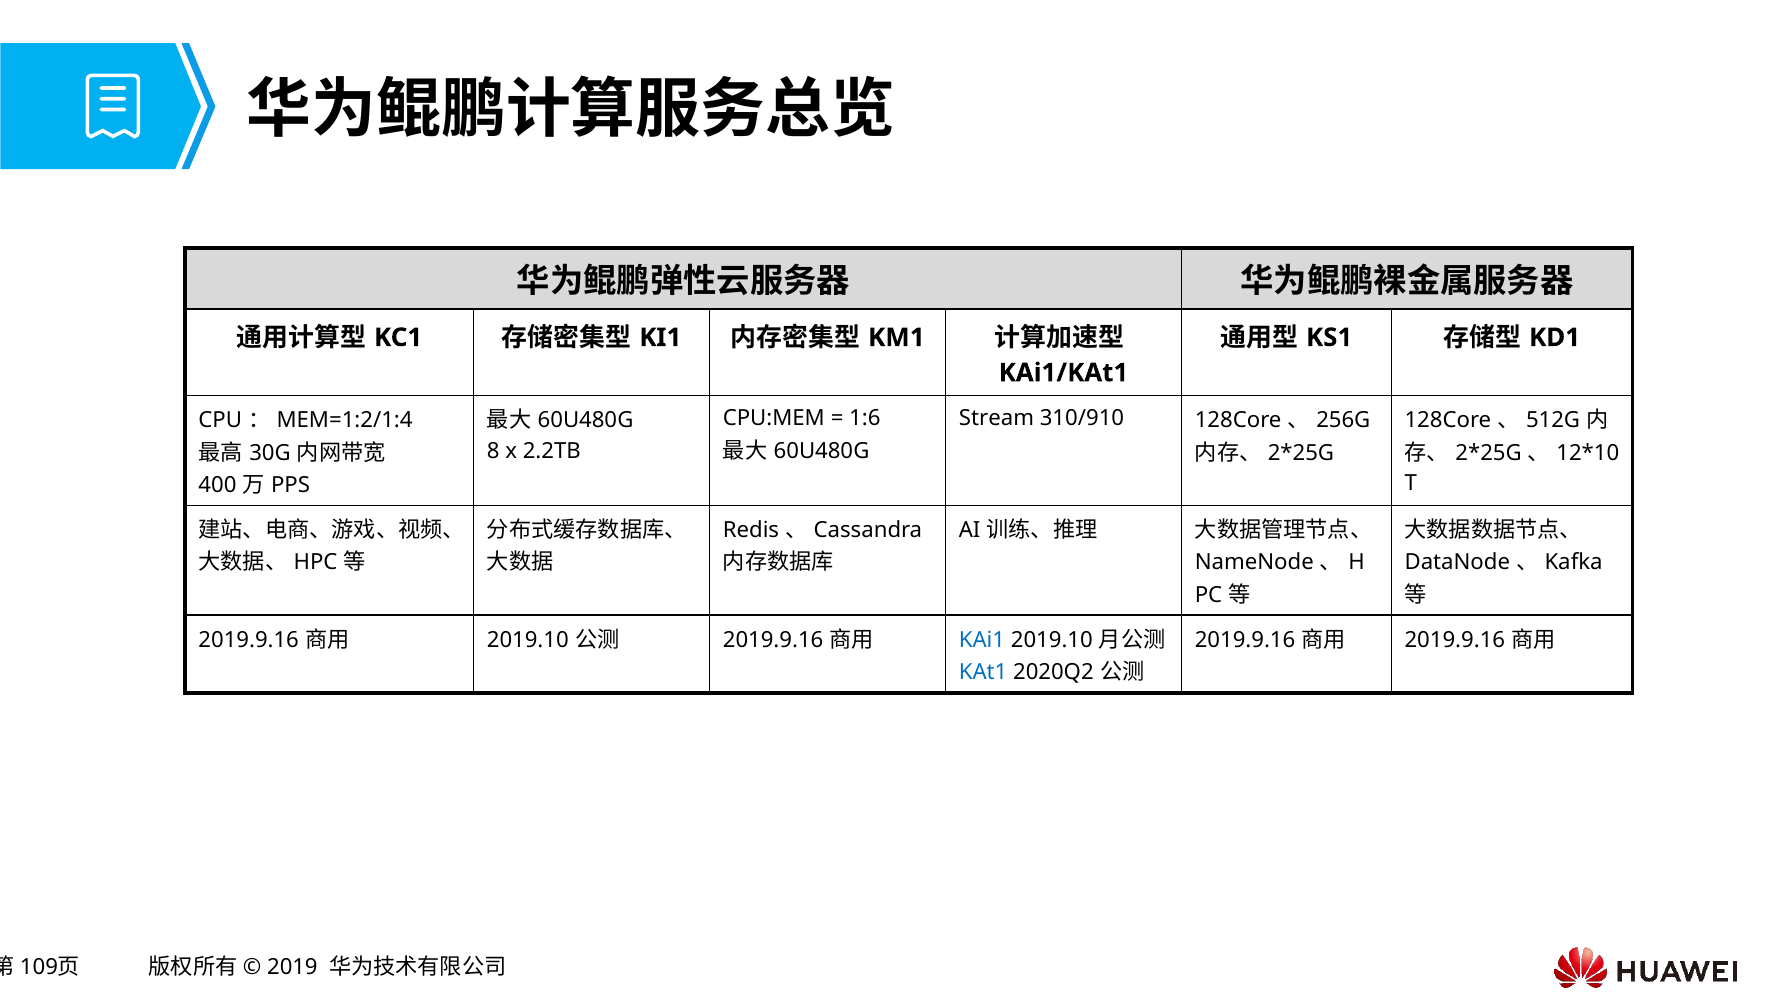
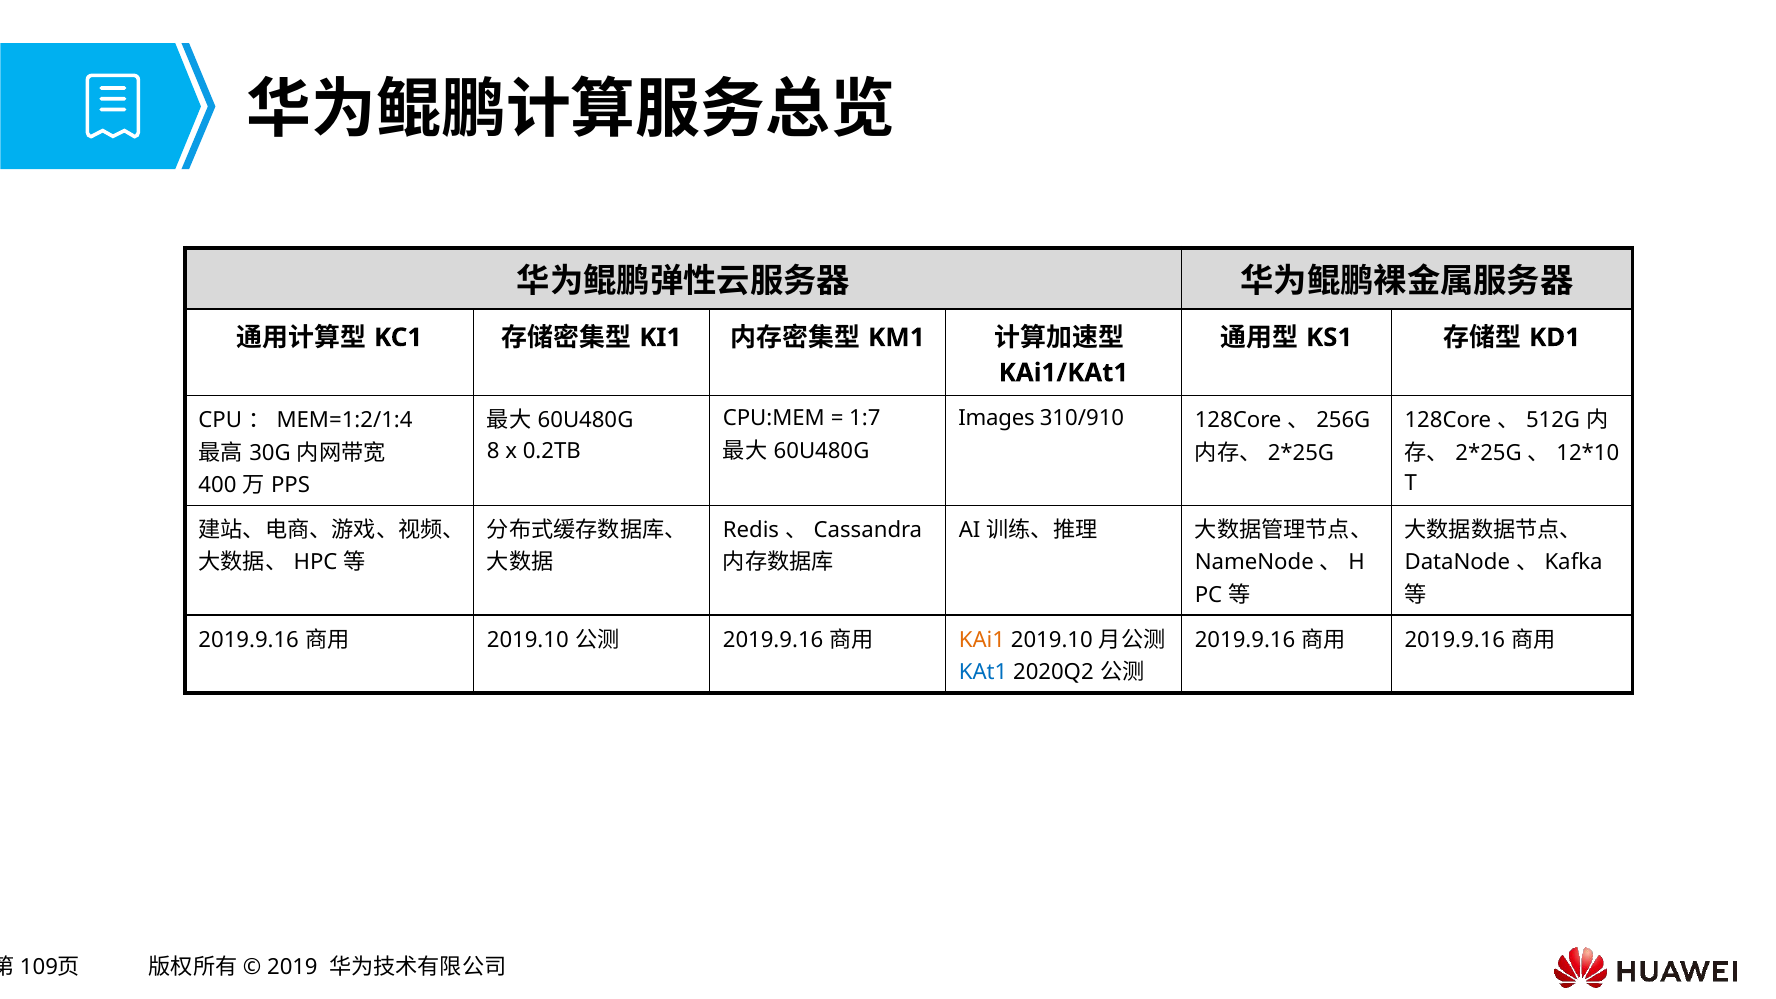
1:6: 1:6 -> 1:7
Stream: Stream -> Images
2.2TB: 2.2TB -> 0.2TB
KAi1 colour: blue -> orange
